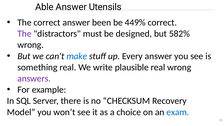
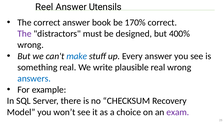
Able: Able -> Reel
been: been -> book
449%: 449% -> 170%
582%: 582% -> 400%
answers colour: purple -> blue
exam colour: blue -> purple
